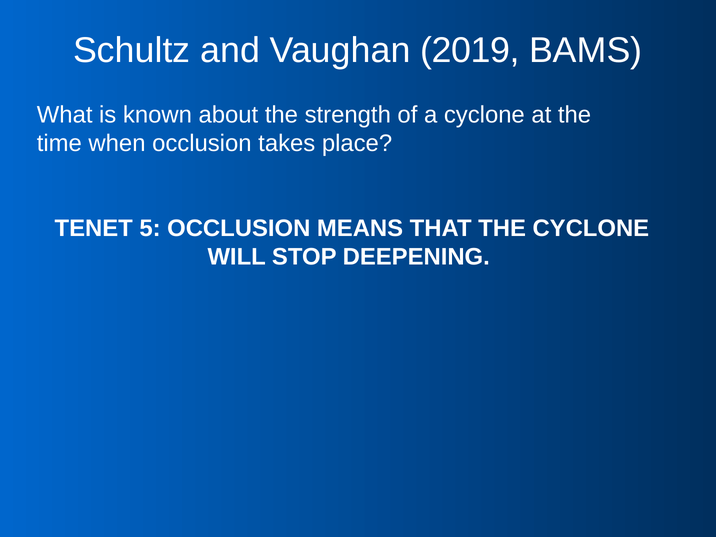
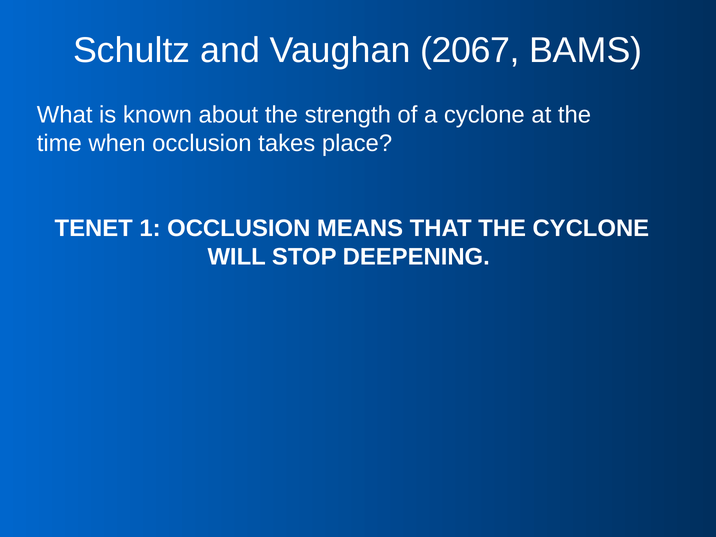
2019: 2019 -> 2067
5: 5 -> 1
